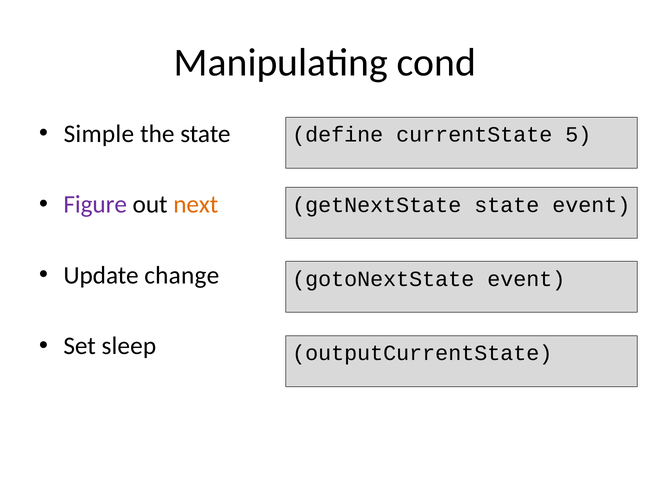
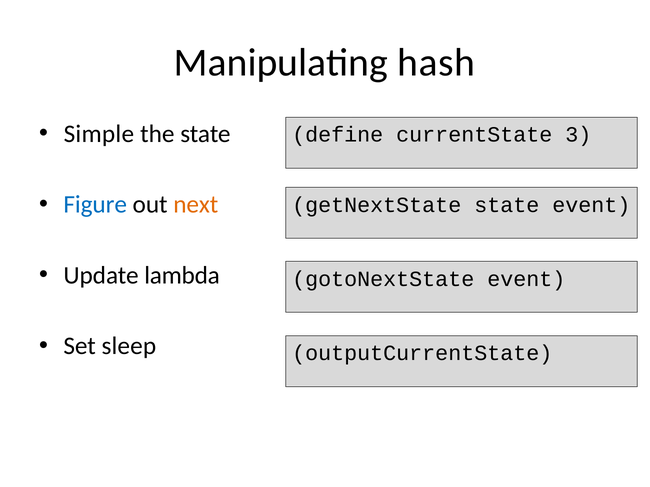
cond: cond -> hash
5: 5 -> 3
Figure colour: purple -> blue
change: change -> lambda
